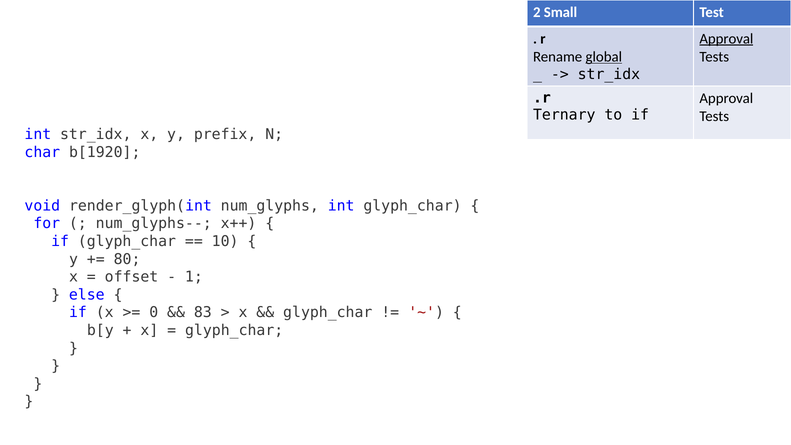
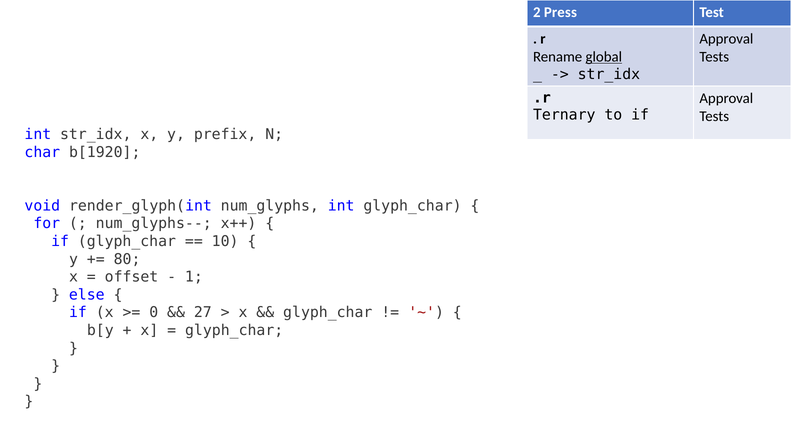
Small: Small -> Press
Approval at (726, 39) underline: present -> none
83: 83 -> 27
